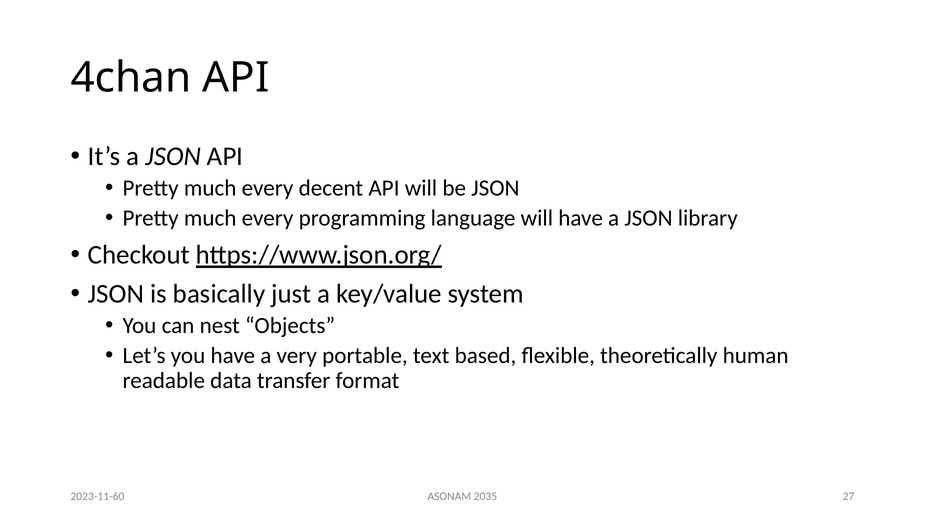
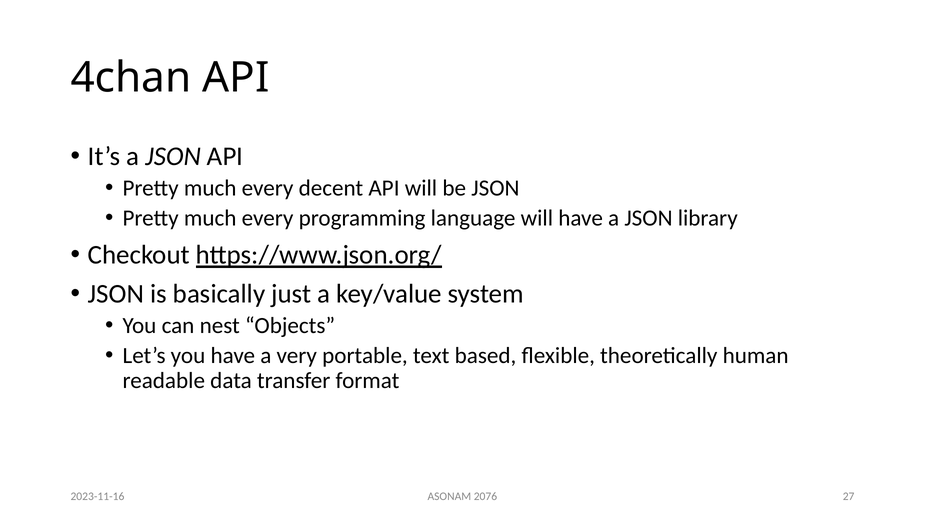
2035: 2035 -> 2076
2023-11-60: 2023-11-60 -> 2023-11-16
